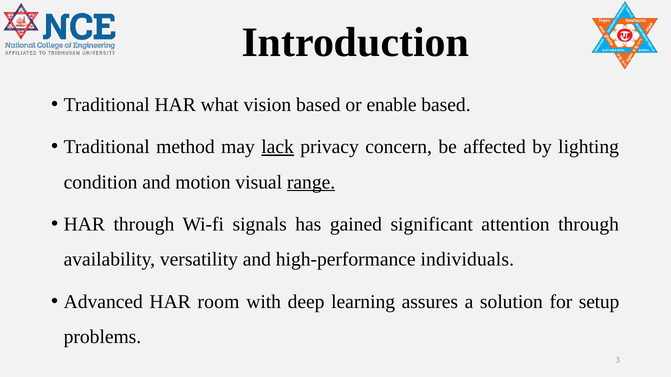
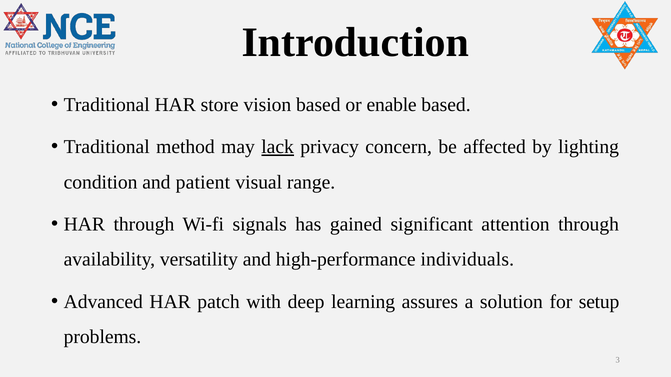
what: what -> store
motion: motion -> patient
range underline: present -> none
room: room -> patch
